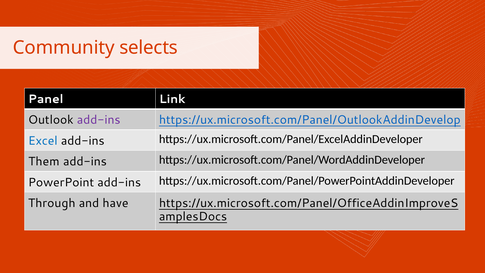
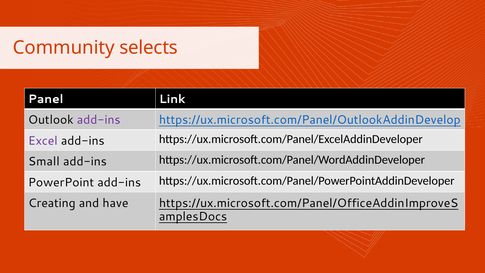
Excel colour: blue -> purple
Them: Them -> Small
Through: Through -> Creating
